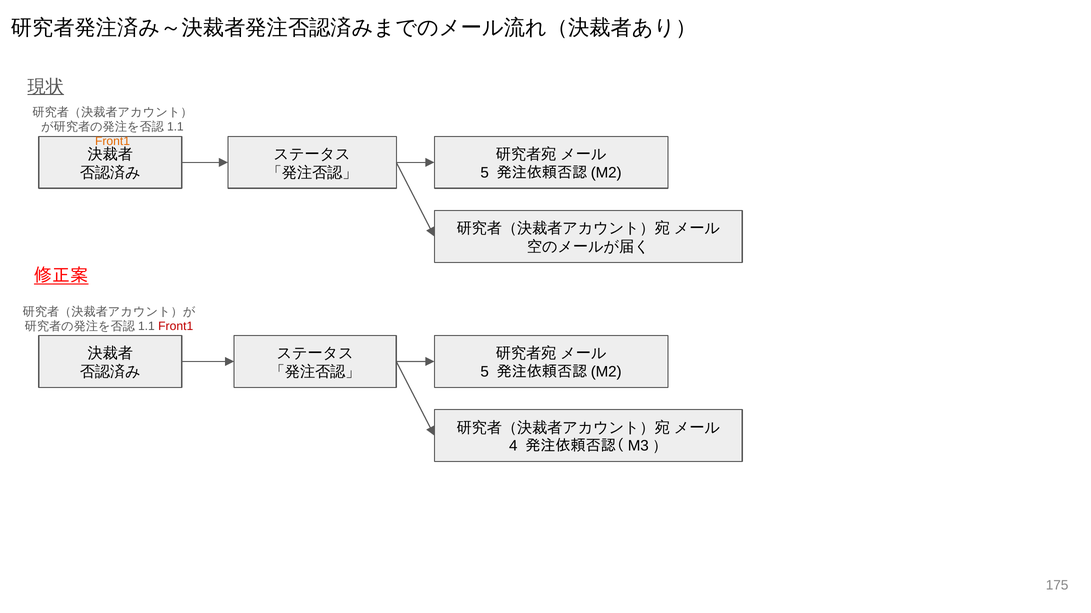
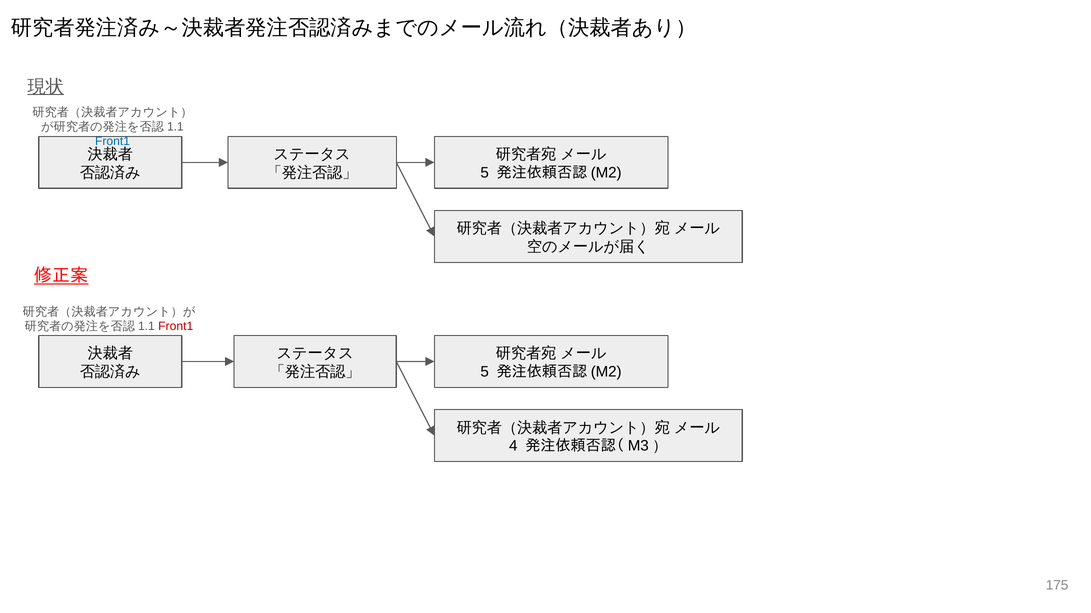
Front1 at (113, 142) colour: orange -> blue
